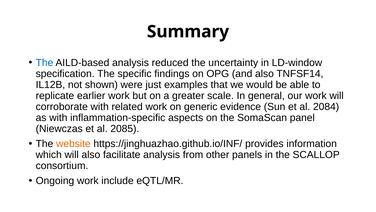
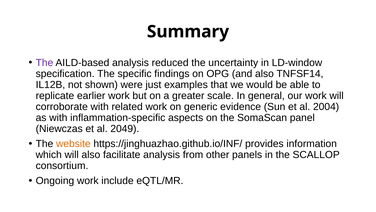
The at (44, 63) colour: blue -> purple
2084: 2084 -> 2004
2085: 2085 -> 2049
